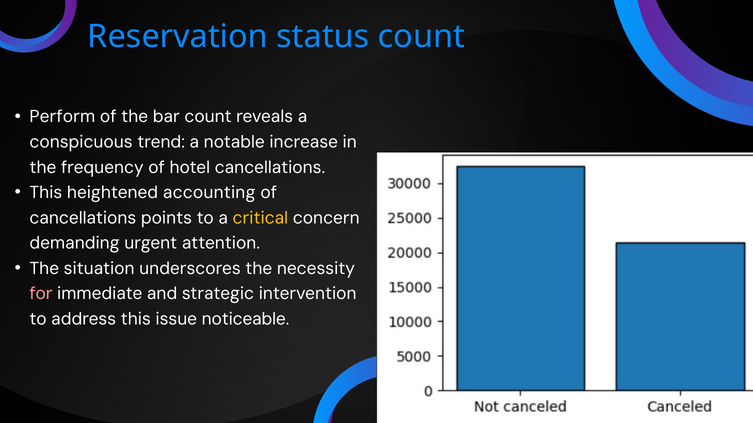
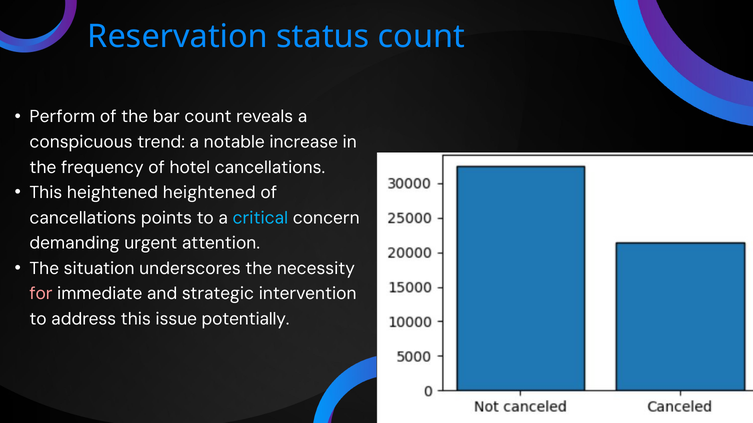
heightened accounting: accounting -> heightened
critical colour: yellow -> light blue
noticeable: noticeable -> potentially
